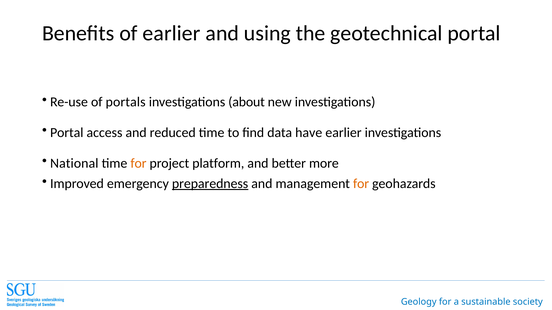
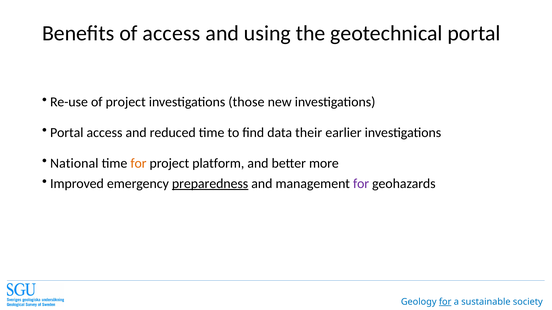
of earlier: earlier -> access
of portals: portals -> project
about: about -> those
have: have -> their
for at (361, 184) colour: orange -> purple
for at (445, 302) underline: none -> present
